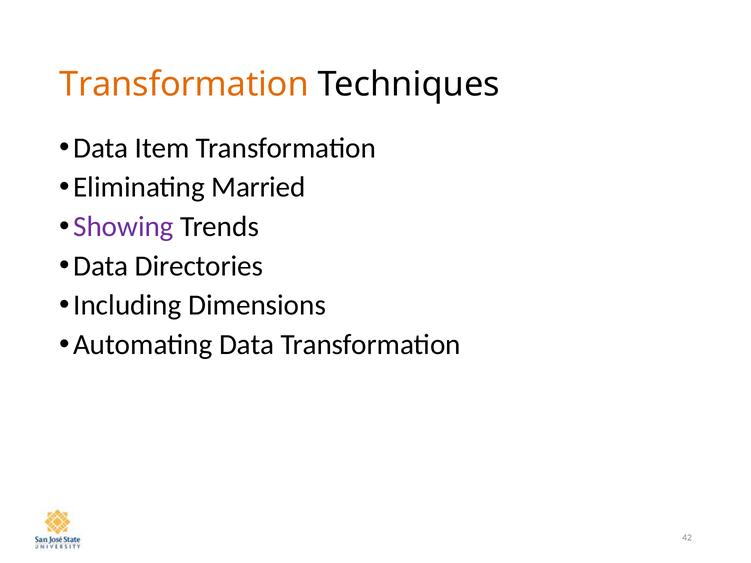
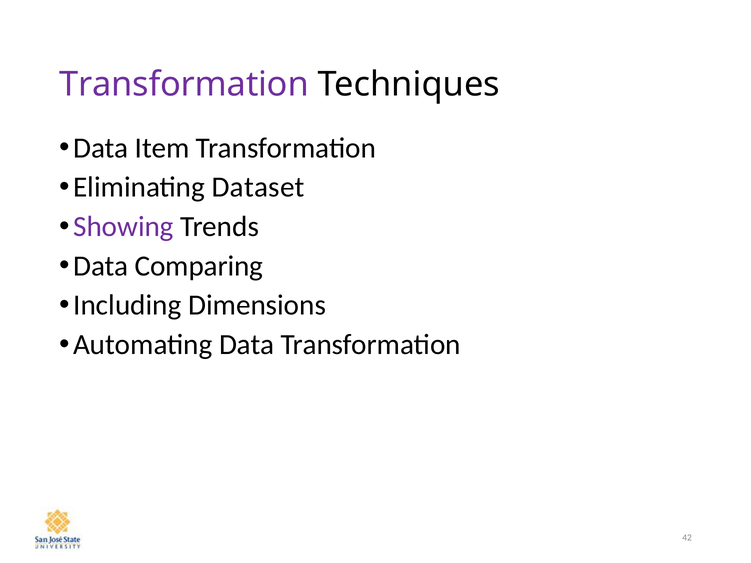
Transformation at (184, 84) colour: orange -> purple
Married: Married -> Dataset
Directories: Directories -> Comparing
